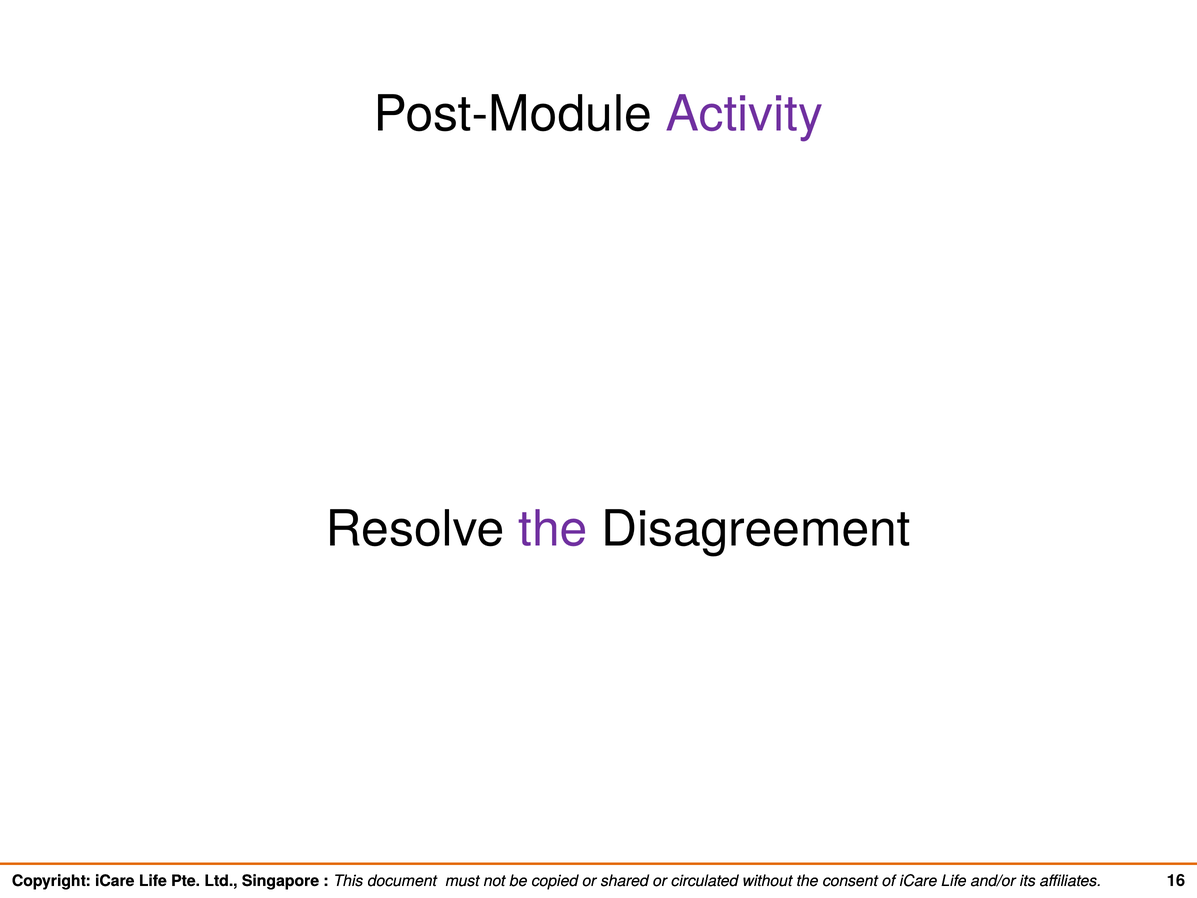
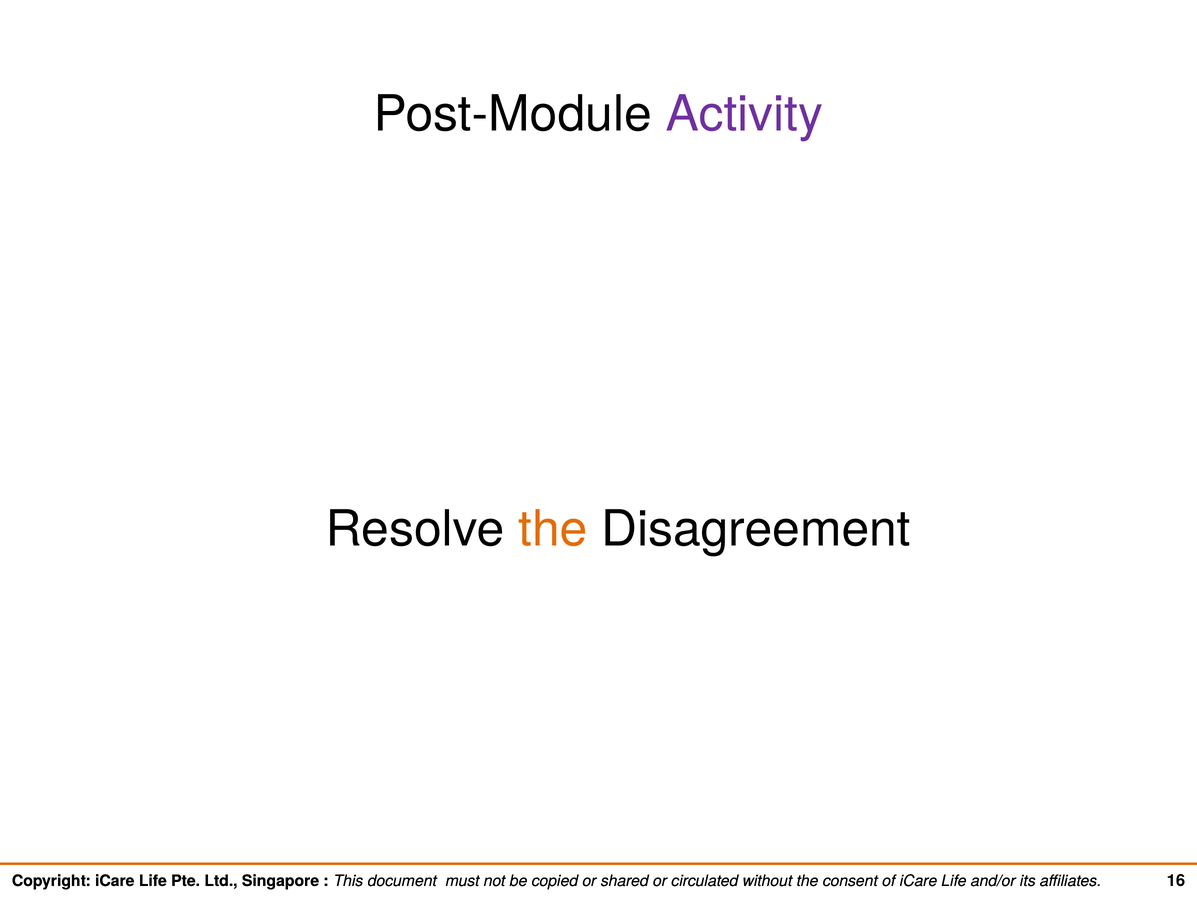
the at (553, 529) colour: purple -> orange
